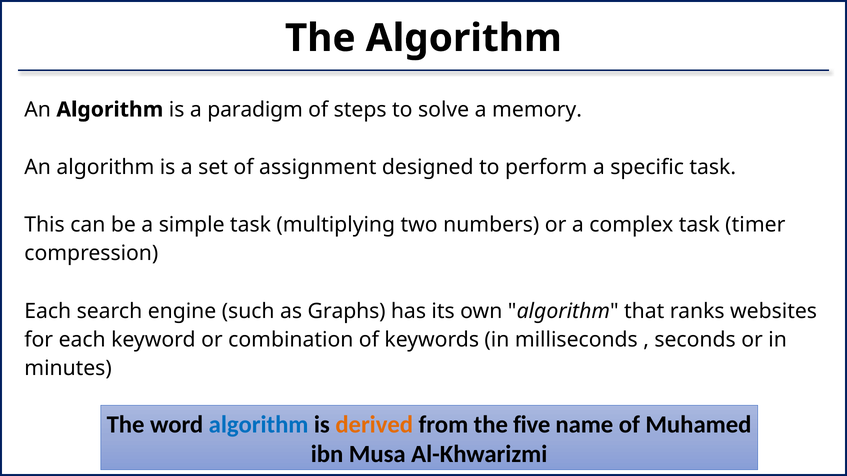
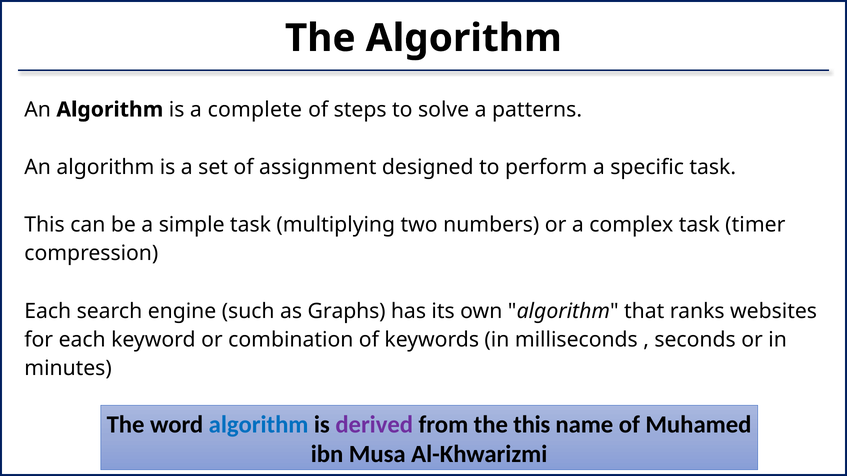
paradigm: paradigm -> complete
memory: memory -> patterns
derived colour: orange -> purple
the five: five -> this
